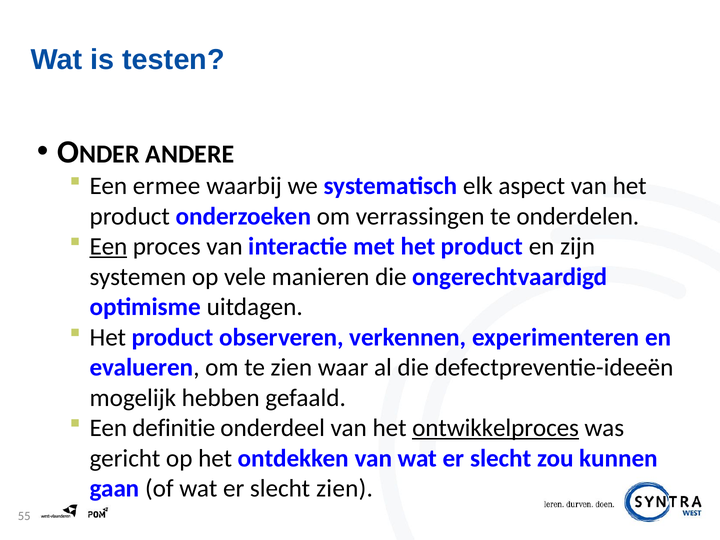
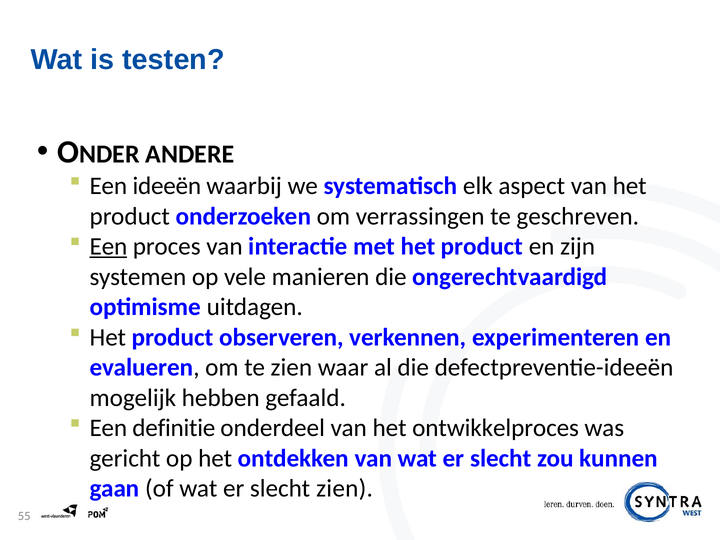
ermee: ermee -> ideeën
onderdelen: onderdelen -> geschreven
ontwikkelproces underline: present -> none
